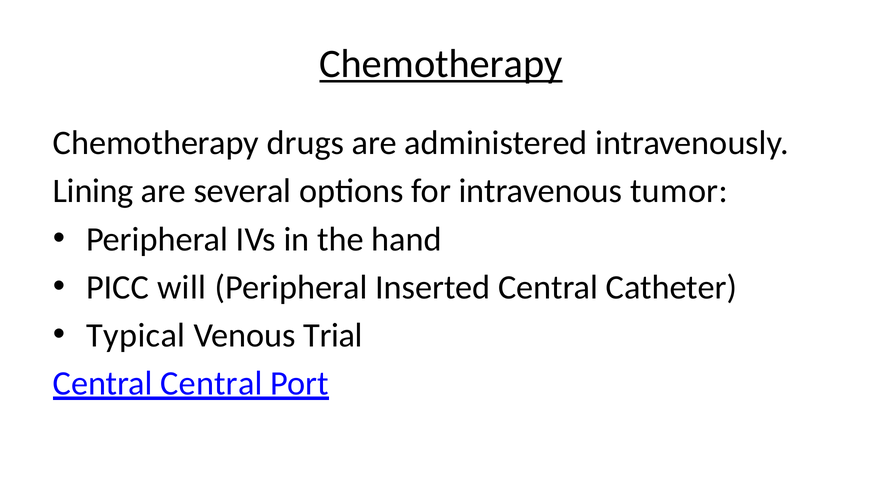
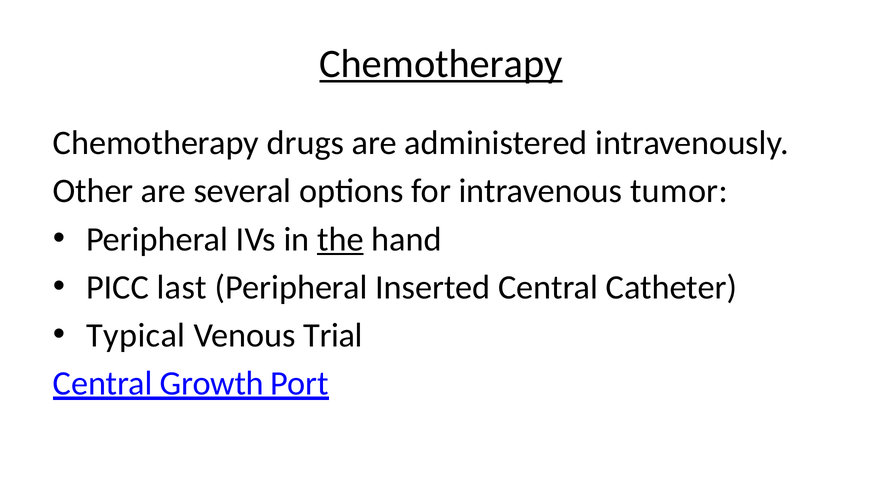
Lining: Lining -> Other
the underline: none -> present
will: will -> last
Central Central: Central -> Growth
